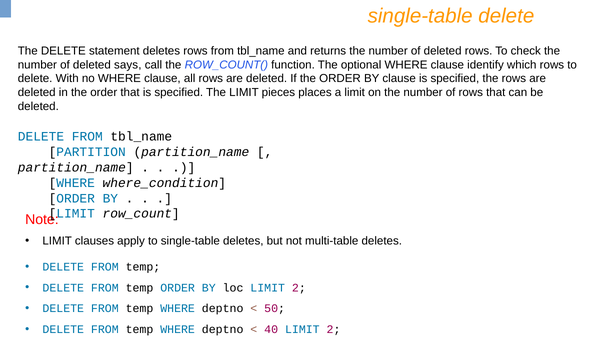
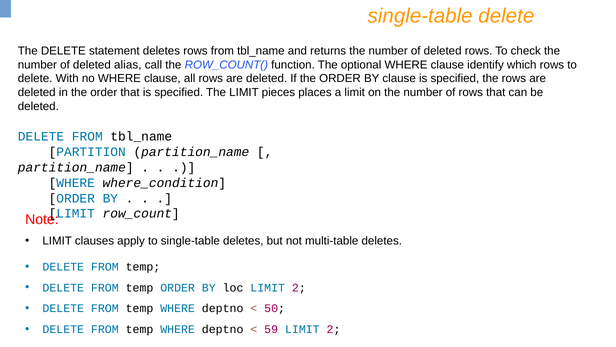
says: says -> alias
40: 40 -> 59
